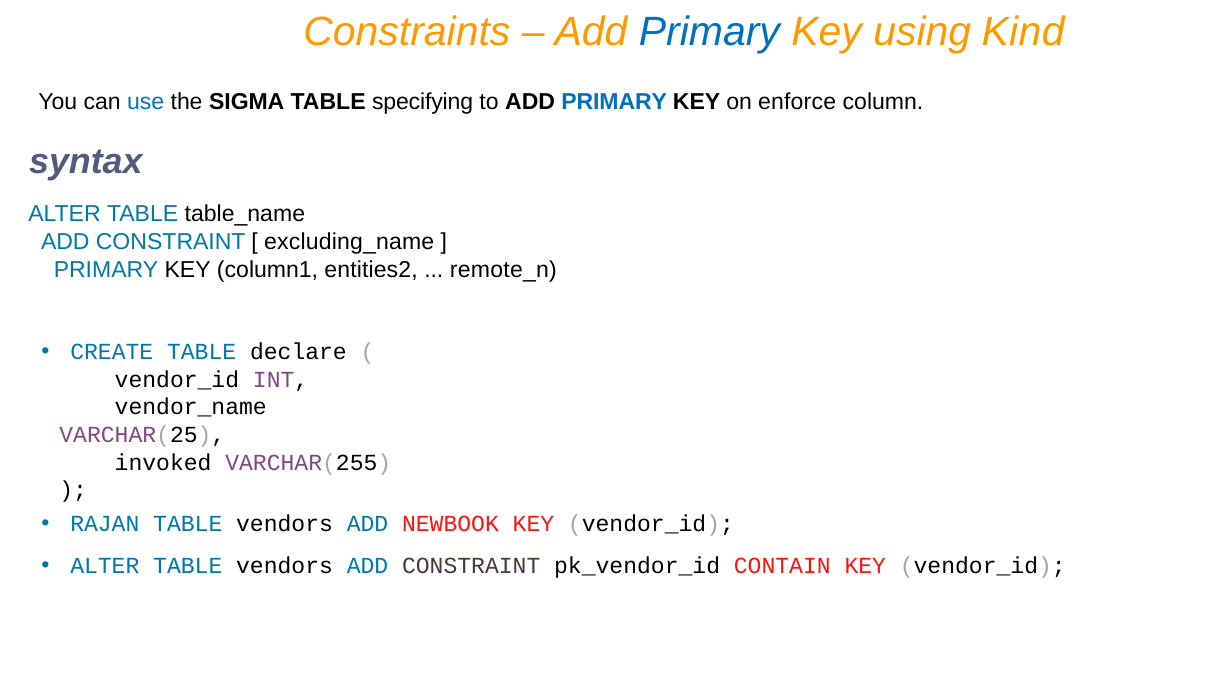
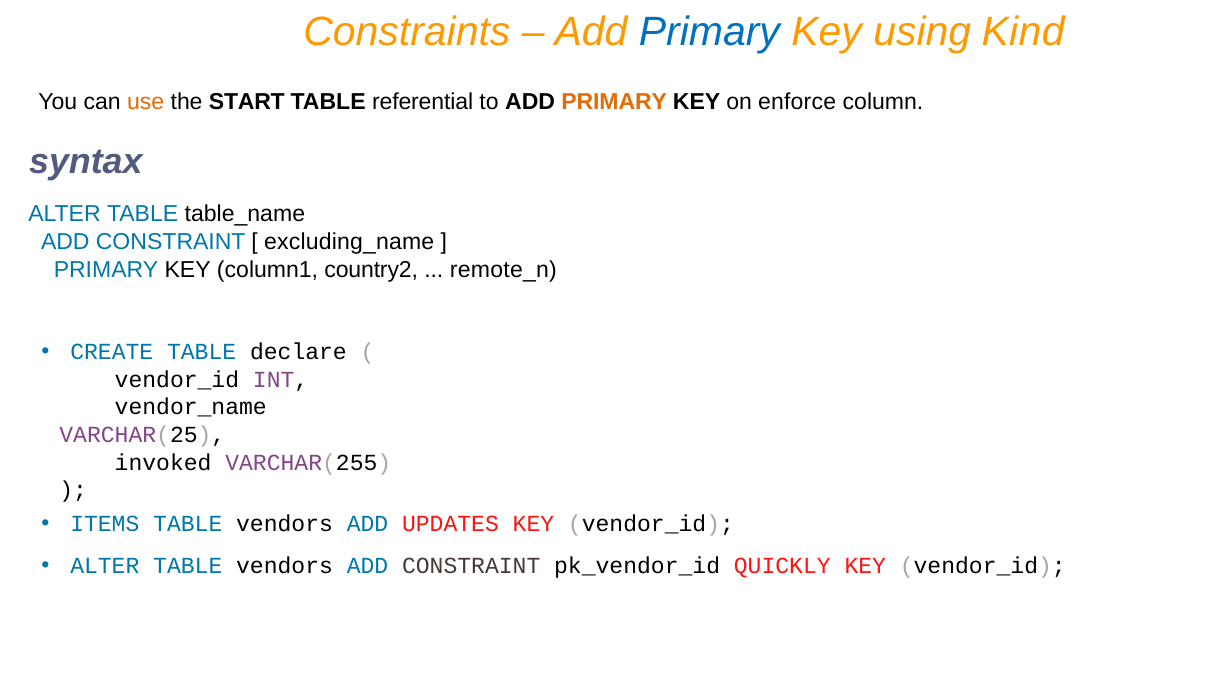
use colour: blue -> orange
SIGMA: SIGMA -> START
specifying: specifying -> referential
PRIMARY at (614, 102) colour: blue -> orange
entities2: entities2 -> country2
RAJAN: RAJAN -> ITEMS
NEWBOOK: NEWBOOK -> UPDATES
CONTAIN: CONTAIN -> QUICKLY
